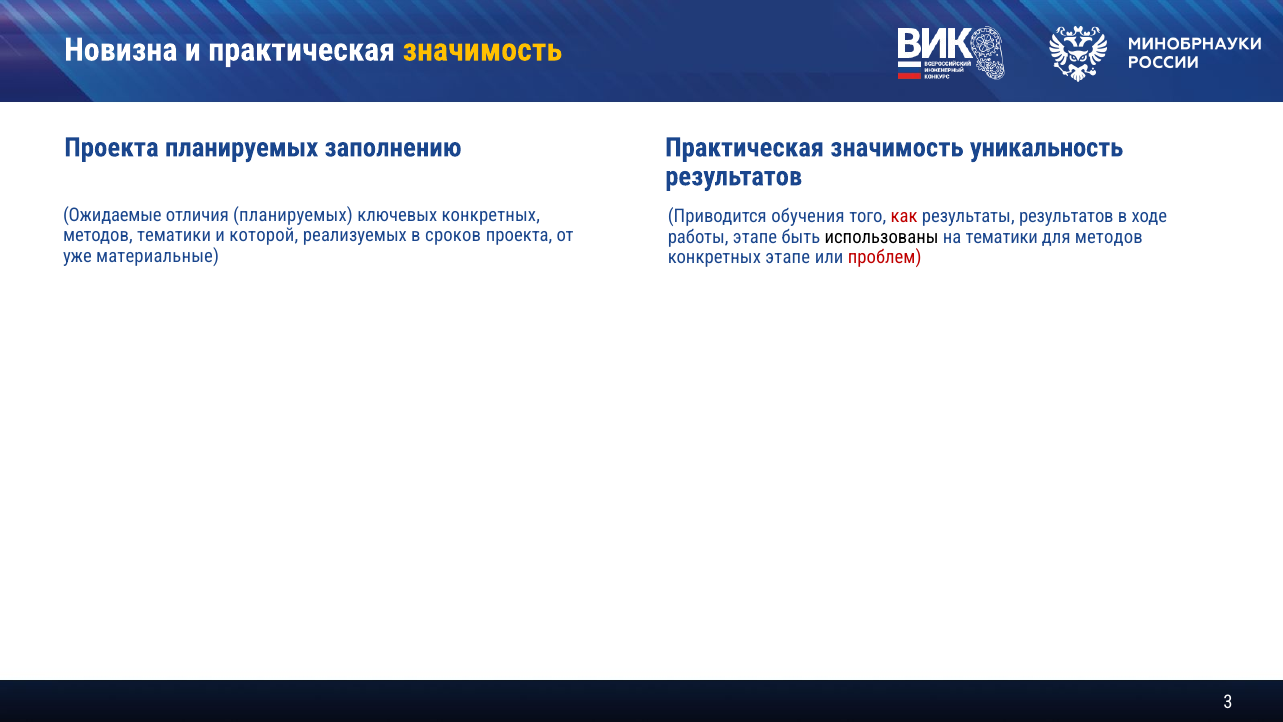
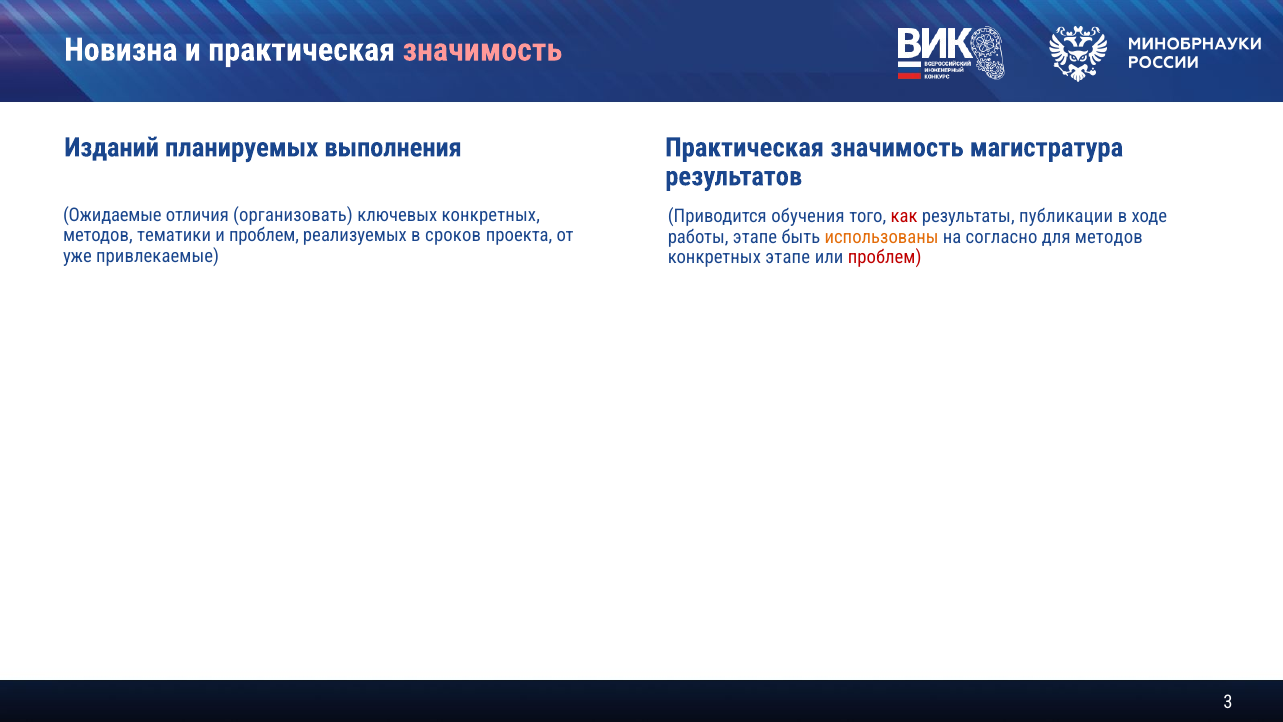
значимость at (482, 50) colour: yellow -> pink
Проекта at (111, 148): Проекта -> Изданий
заполнению: заполнению -> выполнения
уникальность: уникальность -> магистратура
отличия планируемых: планируемых -> организовать
результаты результатов: результатов -> публикации
и которой: которой -> проблем
использованы colour: black -> orange
на тематики: тематики -> согласно
материальные: материальные -> привлекаемые
